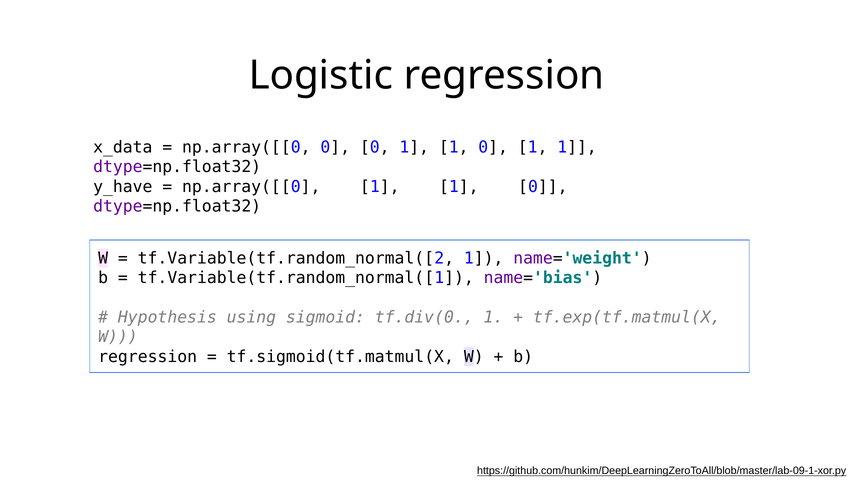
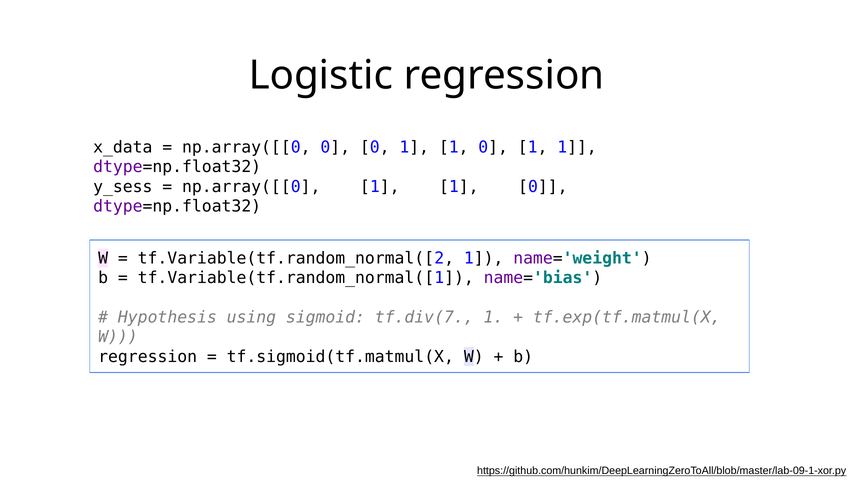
y_have: y_have -> y_sess
tf.div(0: tf.div(0 -> tf.div(7
